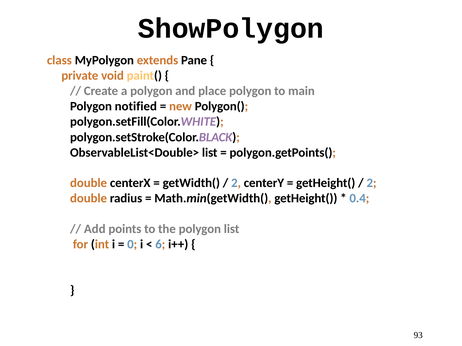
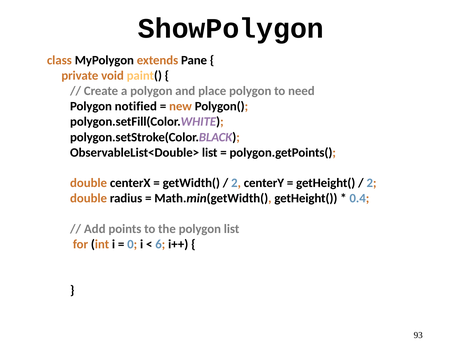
main: main -> need
